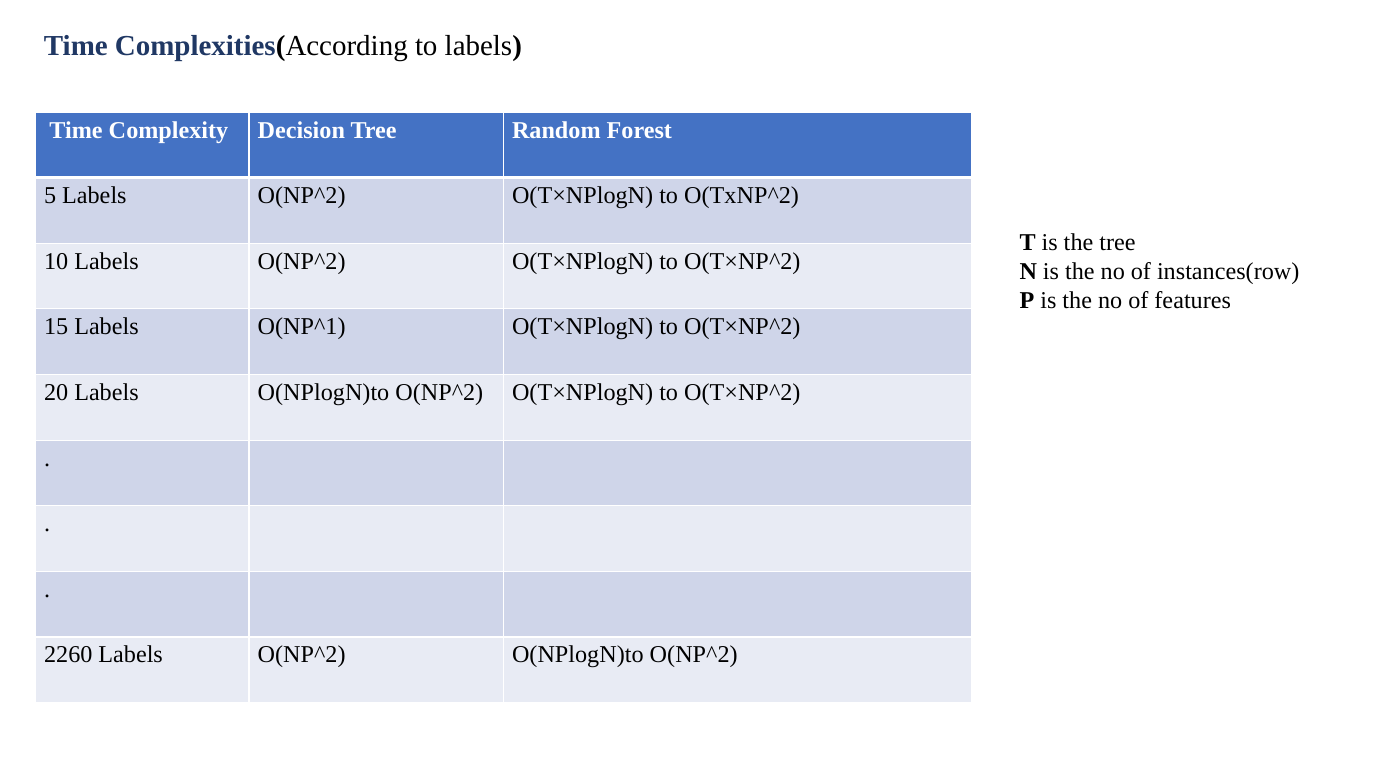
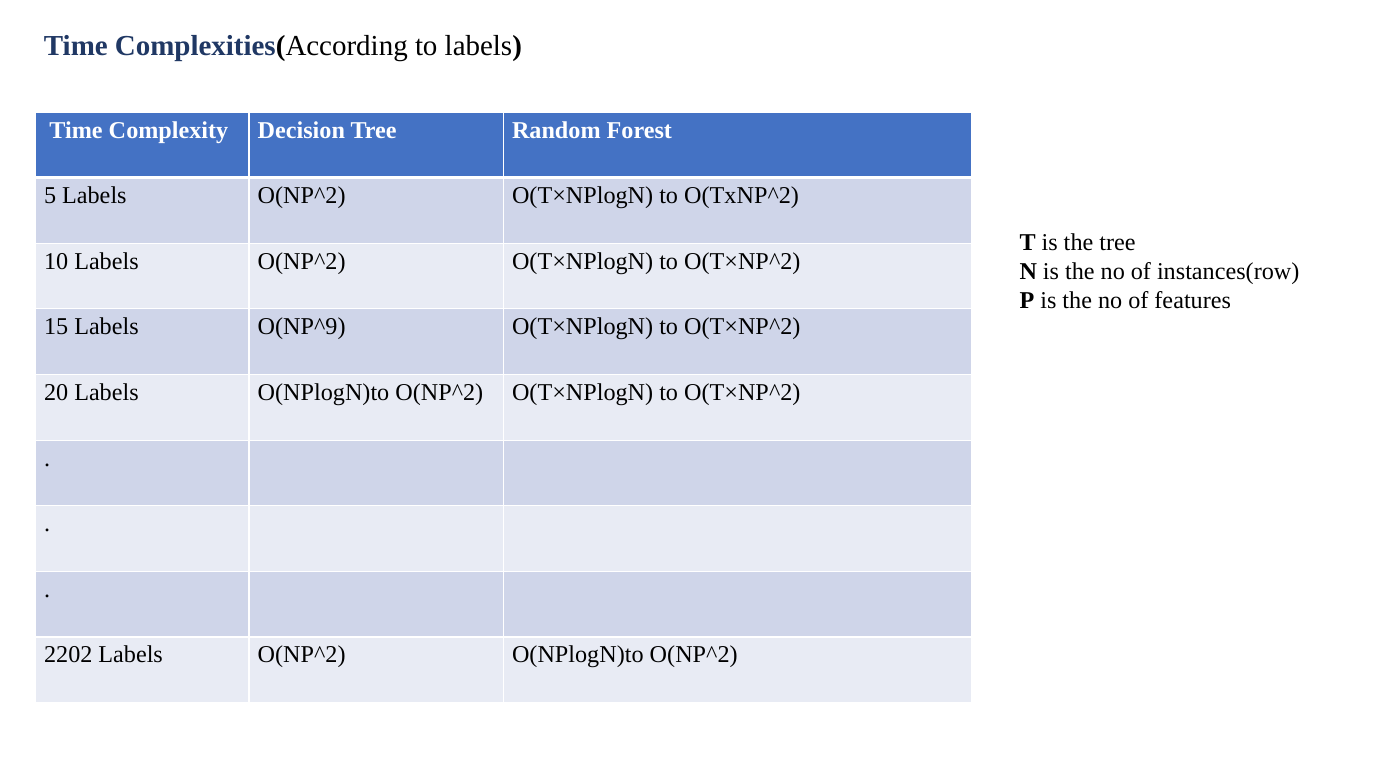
O(NP^1: O(NP^1 -> O(NP^9
2260: 2260 -> 2202
